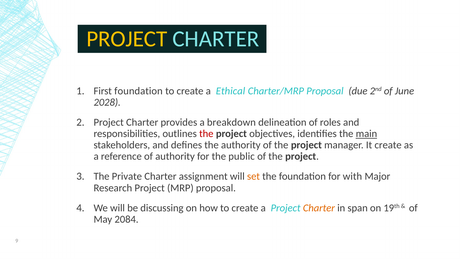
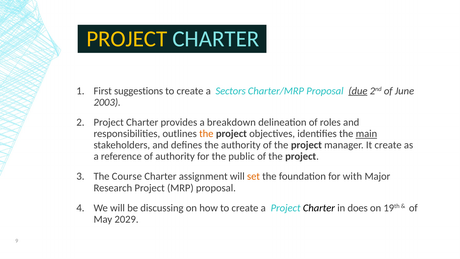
First foundation: foundation -> suggestions
Ethical: Ethical -> Sectors
due underline: none -> present
2028: 2028 -> 2003
the at (206, 134) colour: red -> orange
Private: Private -> Course
Charter at (319, 208) colour: orange -> black
span: span -> does
2084: 2084 -> 2029
